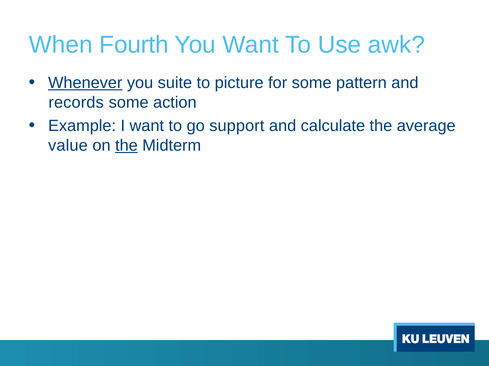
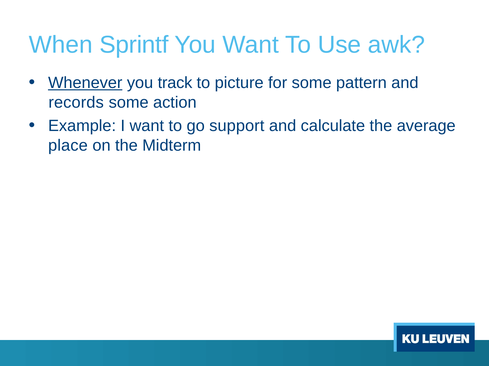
Fourth: Fourth -> Sprintf
suite: suite -> track
value: value -> place
the at (126, 146) underline: present -> none
